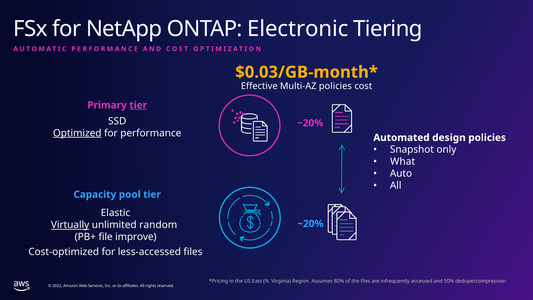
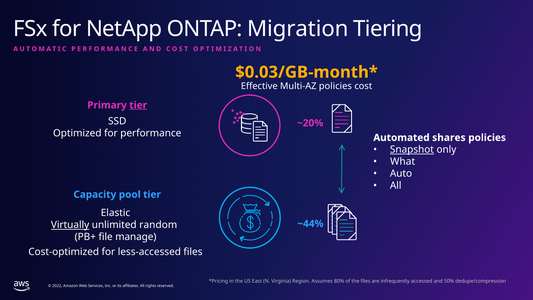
Electronic: Electronic -> Migration
Optimized underline: present -> none
design: design -> shares
Snapshot underline: none -> present
~20% at (310, 224): ~20% -> ~44%
improve: improve -> manage
